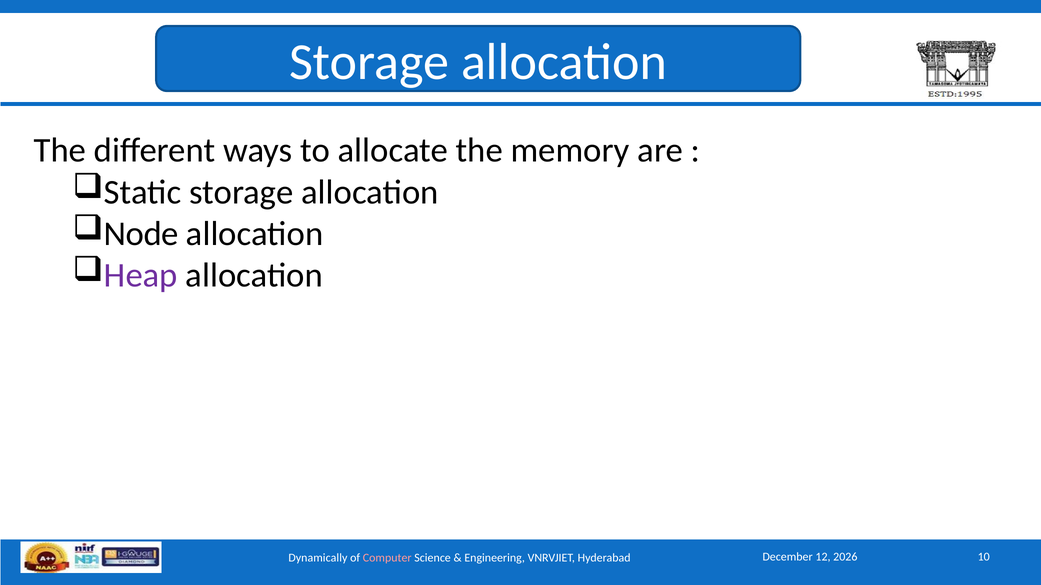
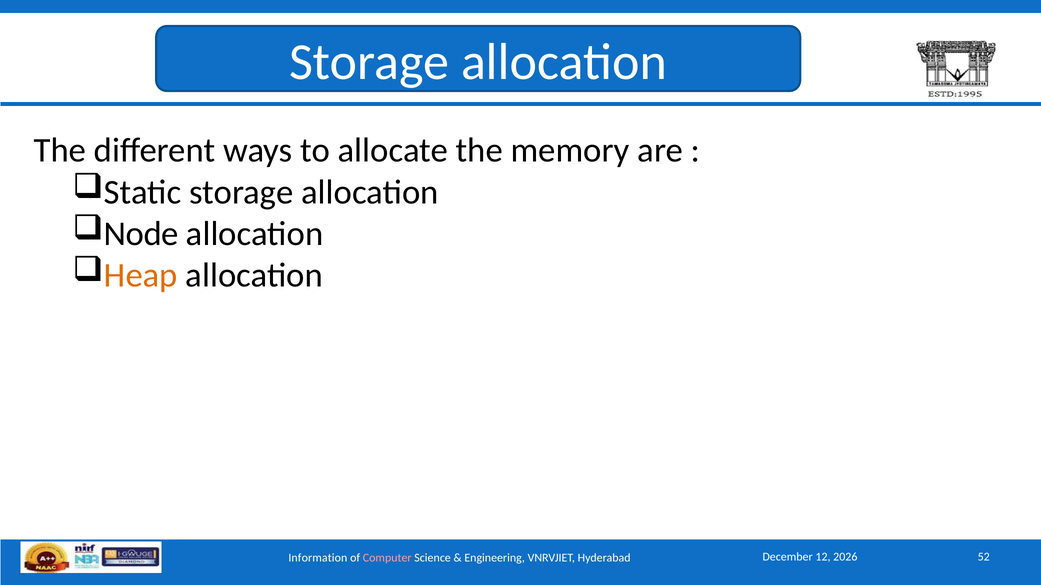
Heap colour: purple -> orange
Dynamically: Dynamically -> Information
10: 10 -> 52
